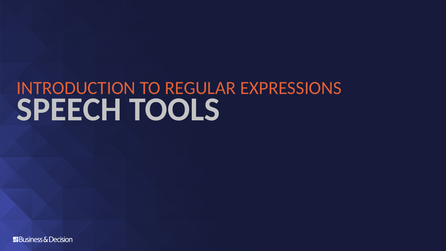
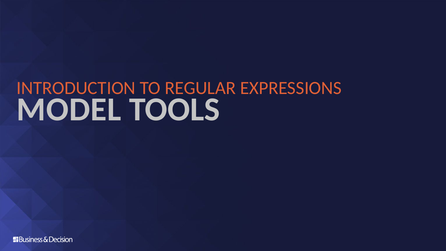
SPEECH: SPEECH -> MODEL
